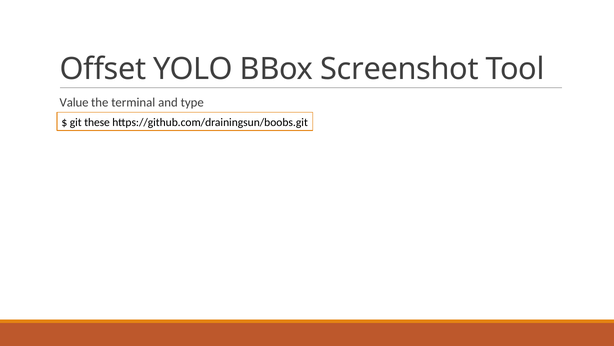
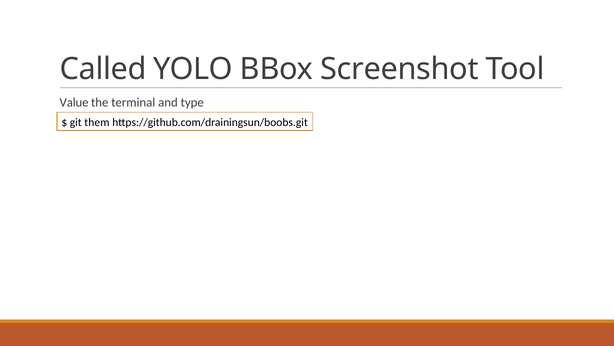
Offset: Offset -> Called
these: these -> them
